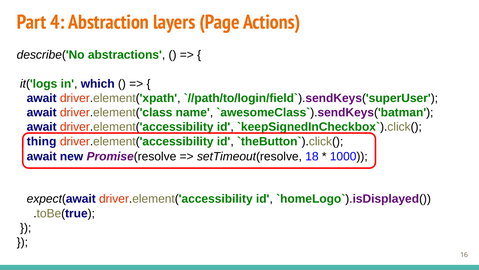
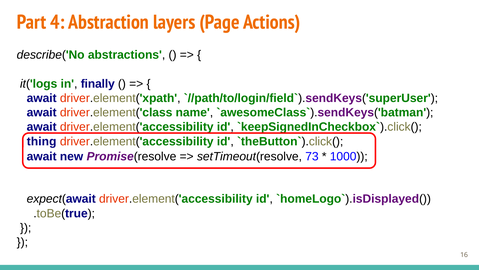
which: which -> finally
18: 18 -> 73
